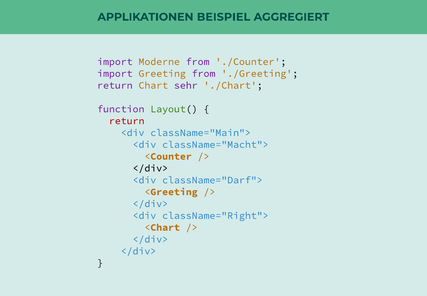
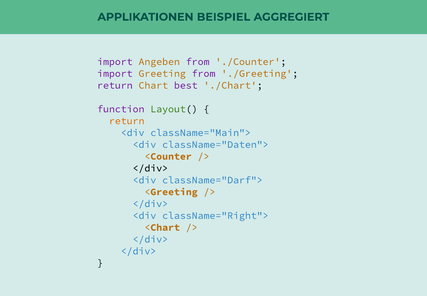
Moderne: Moderne -> Angeben
sehr: sehr -> best
return at (127, 121) colour: red -> orange
className="Macht">: className="Macht"> -> className="Daten">
